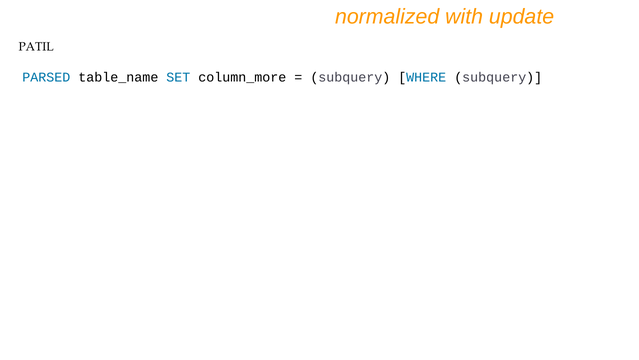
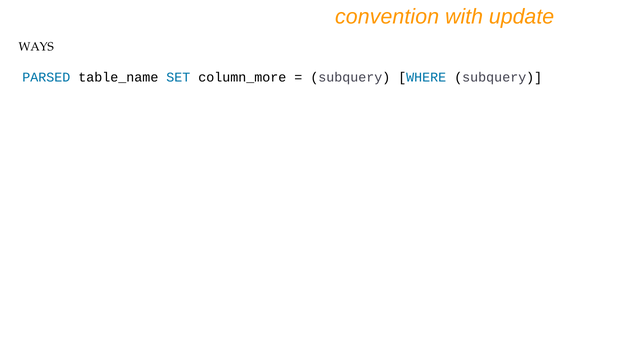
normalized: normalized -> convention
PATIL: PATIL -> WAYS
